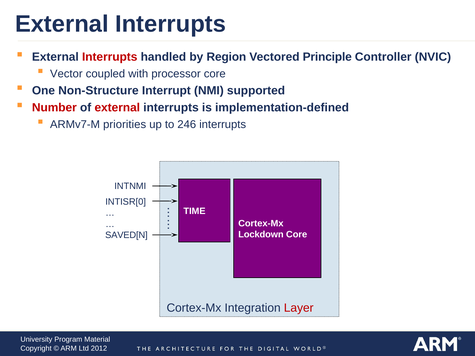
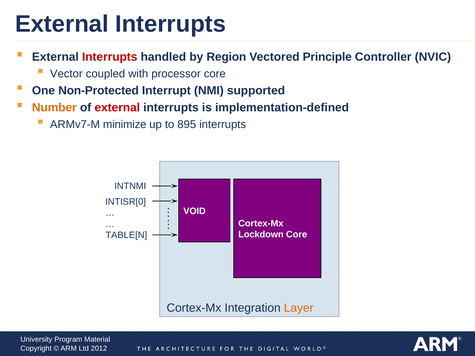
Non-Structure: Non-Structure -> Non-Protected
Number colour: red -> orange
priorities: priorities -> minimize
246: 246 -> 895
TIME: TIME -> VOID
SAVED[N: SAVED[N -> TABLE[N
Layer colour: red -> orange
